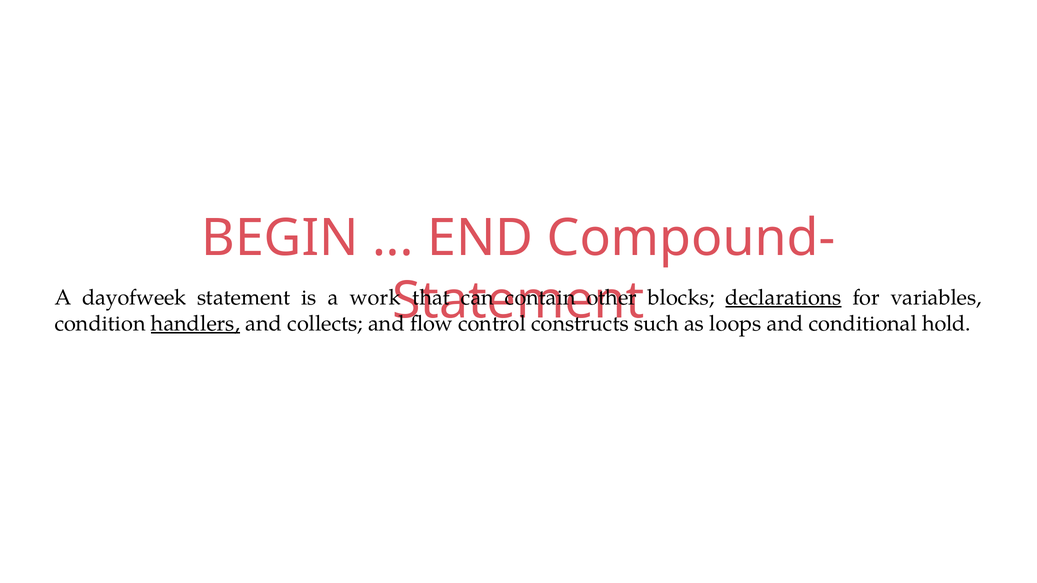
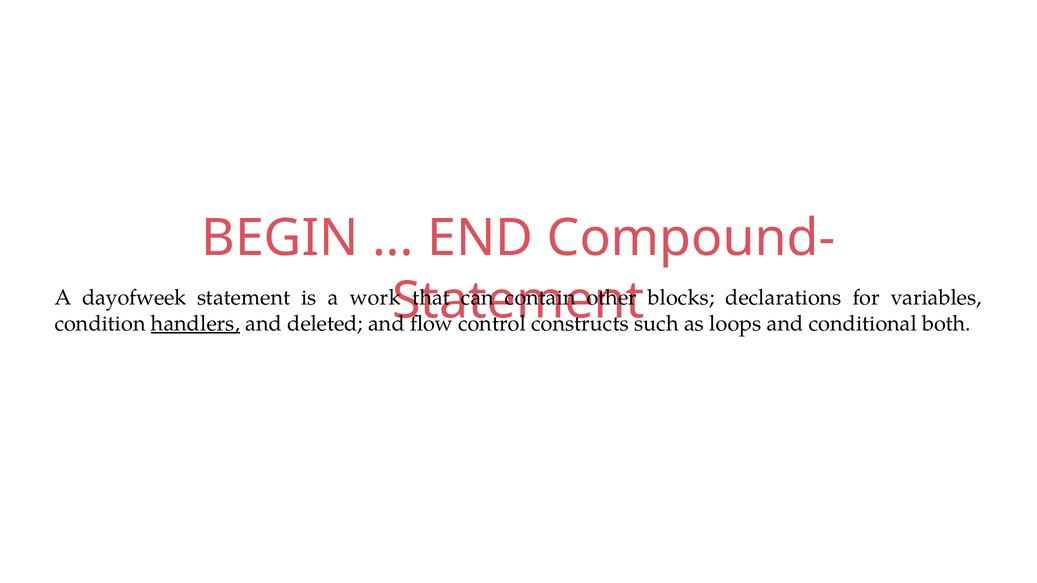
declarations underline: present -> none
collects: collects -> deleted
hold: hold -> both
